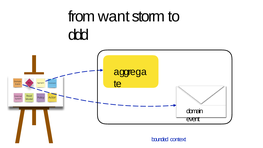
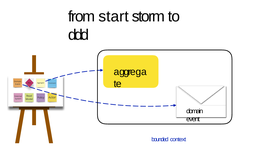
want: want -> start
